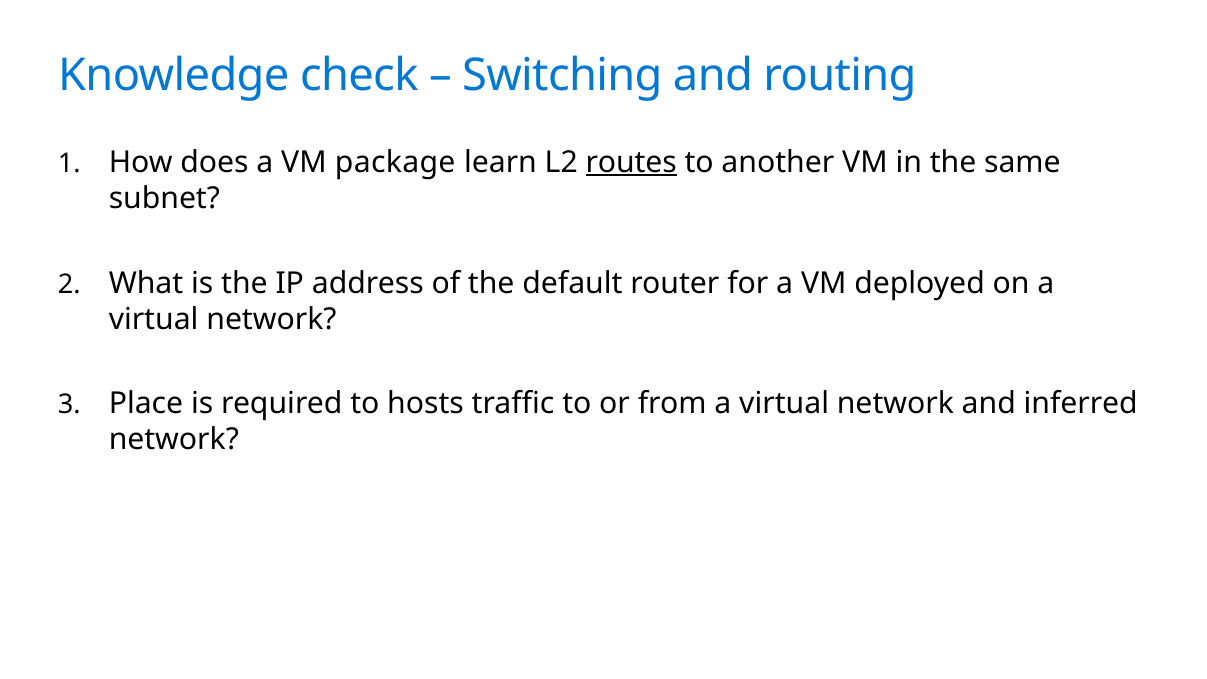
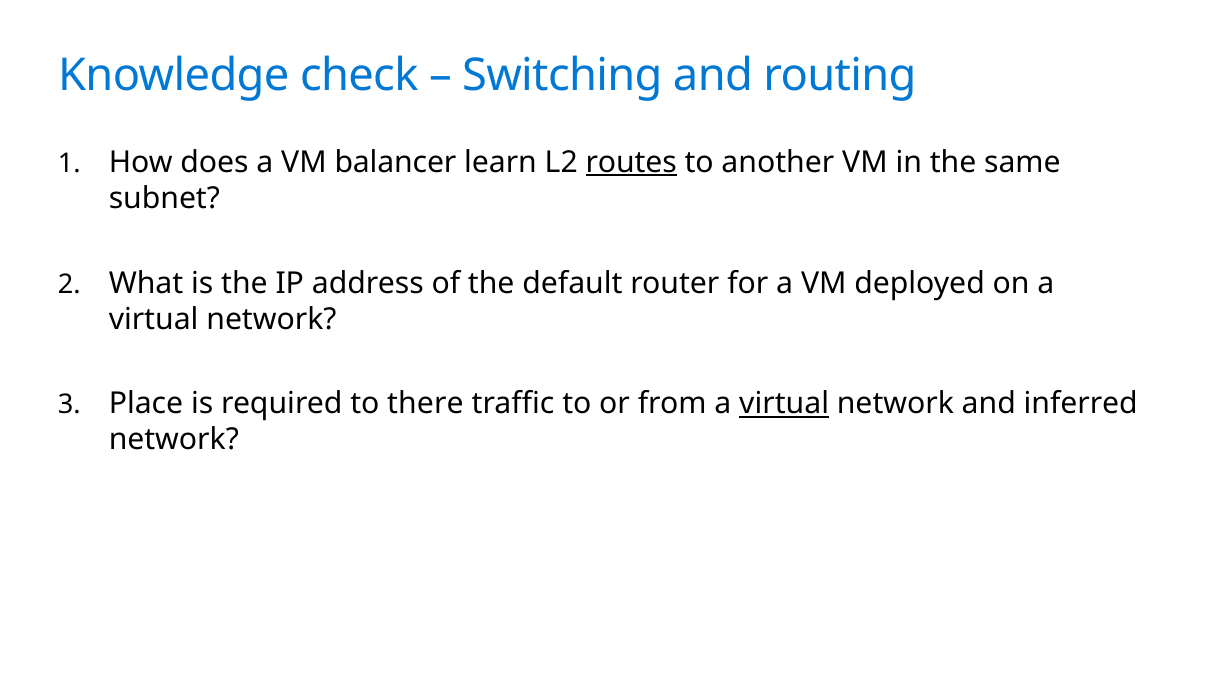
package: package -> balancer
hosts: hosts -> there
virtual at (784, 404) underline: none -> present
